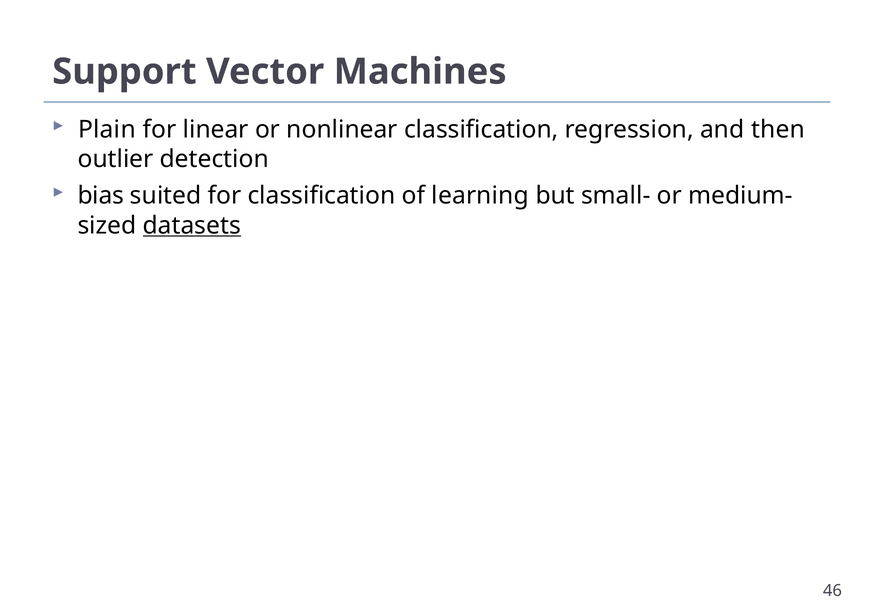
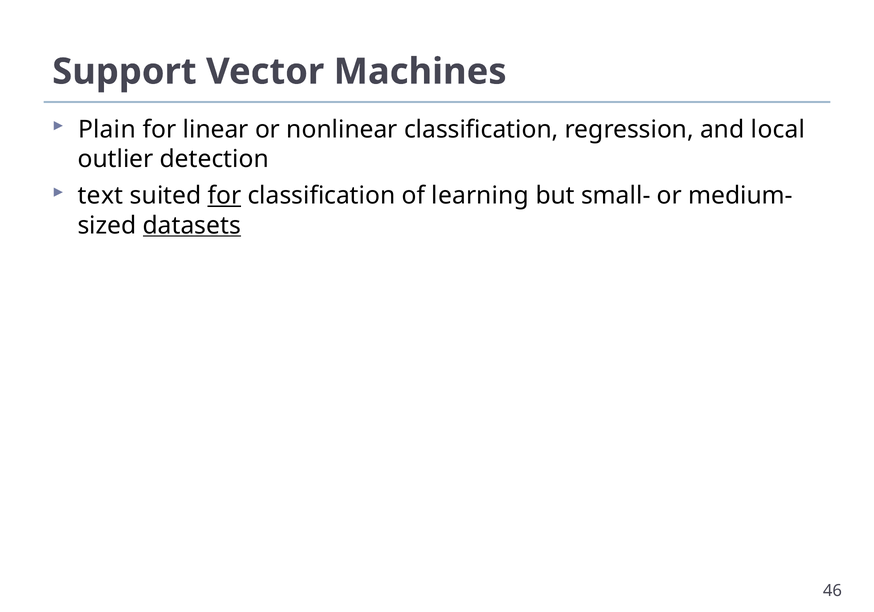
then: then -> local
bias: bias -> text
for at (224, 196) underline: none -> present
